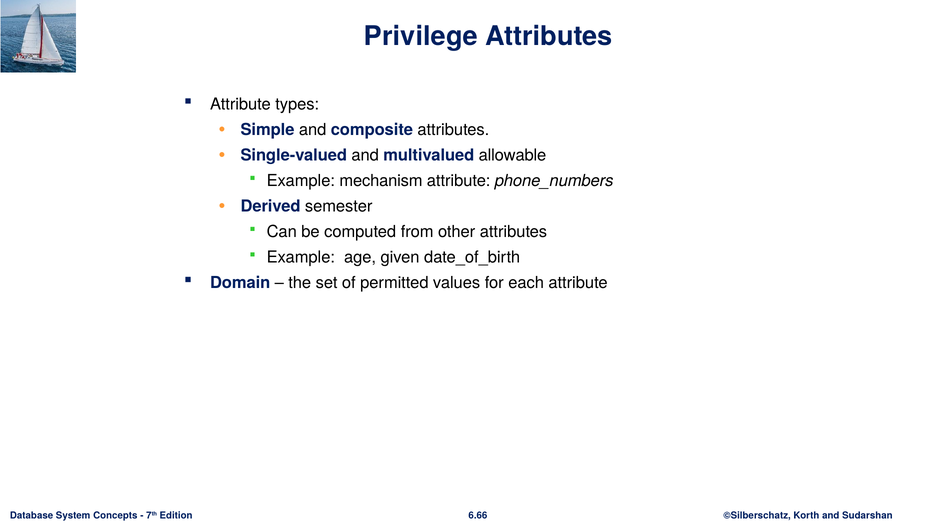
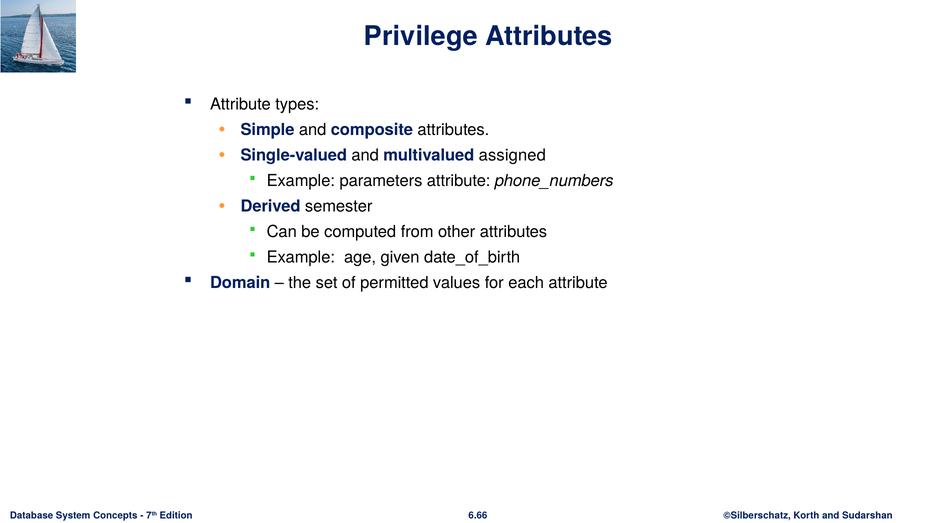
allowable: allowable -> assigned
mechanism: mechanism -> parameters
